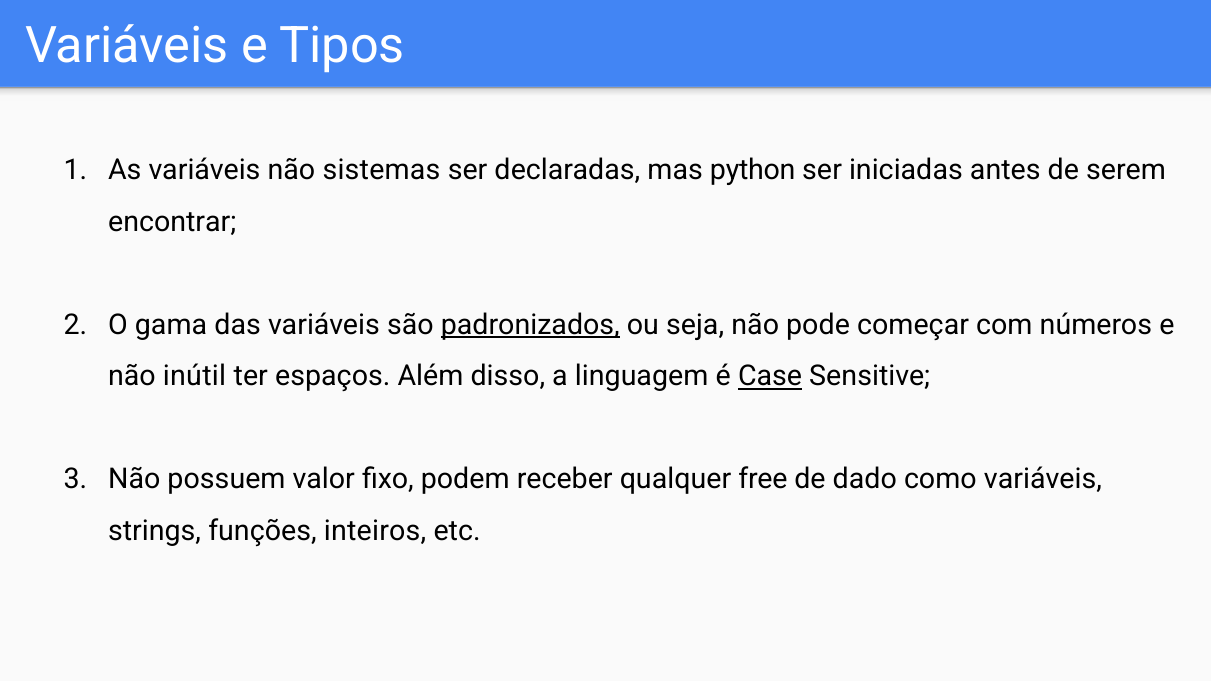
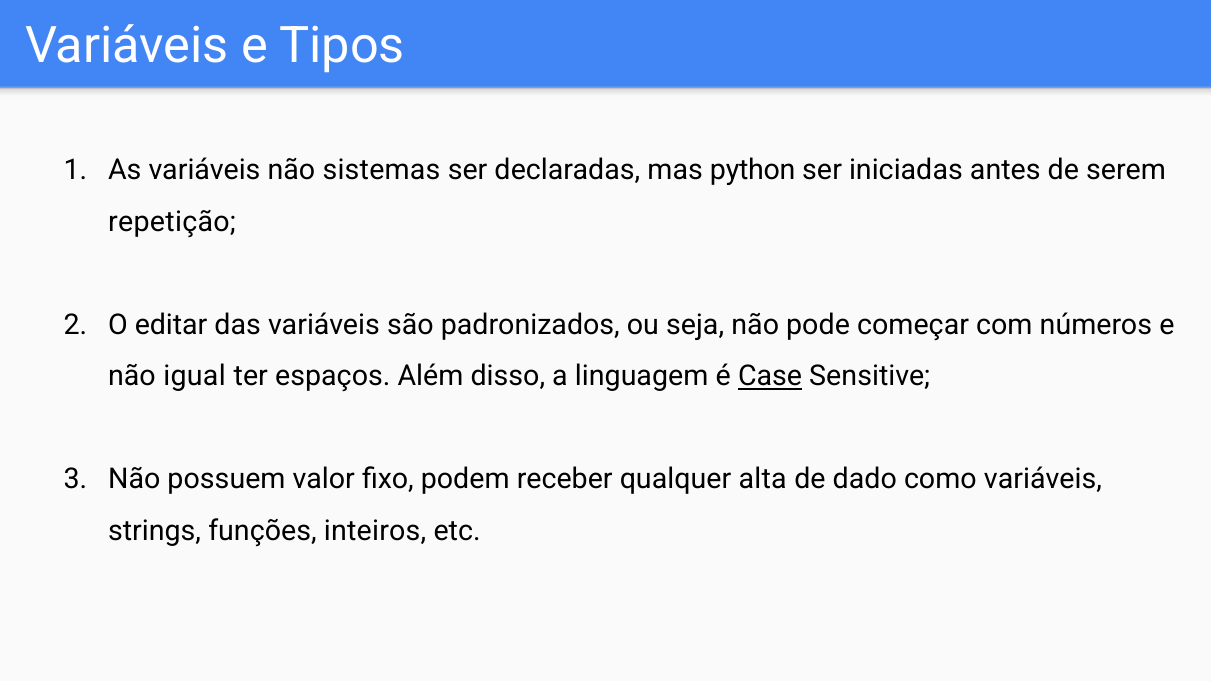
encontrar: encontrar -> repetição
gama: gama -> editar
padronizados underline: present -> none
inútil: inútil -> igual
free: free -> alta
